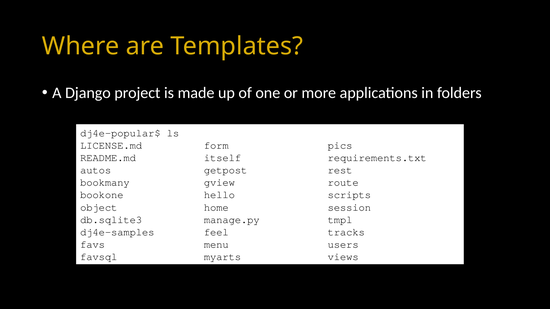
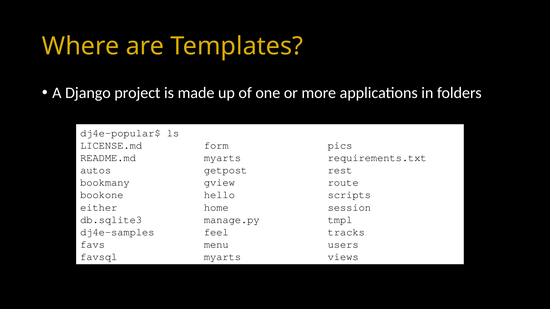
README.md itself: itself -> myarts
object: object -> either
